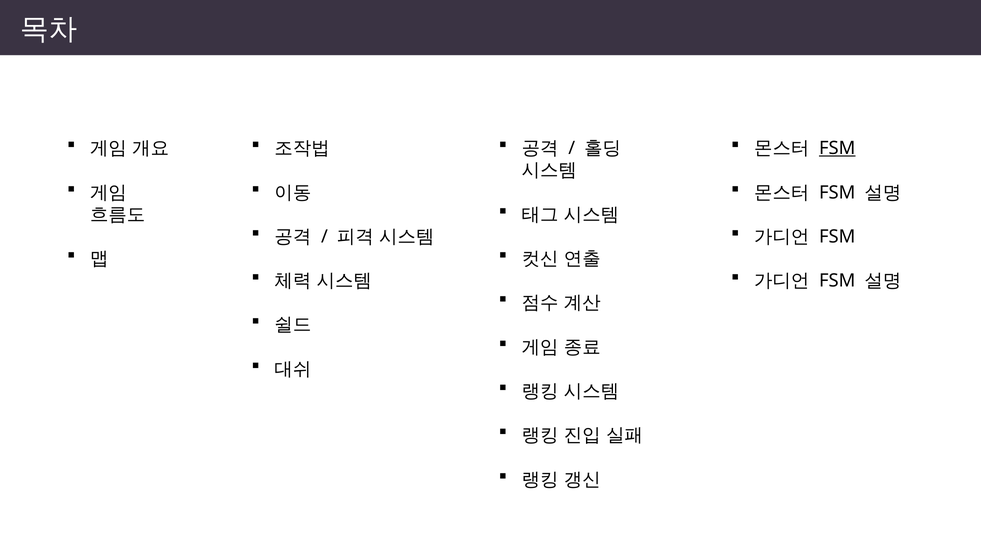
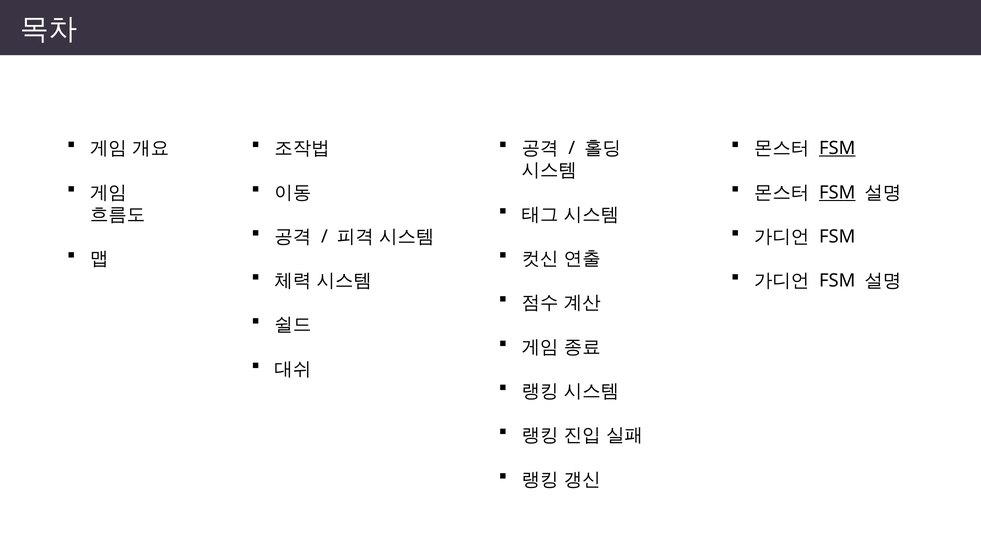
FSM at (837, 192) underline: none -> present
